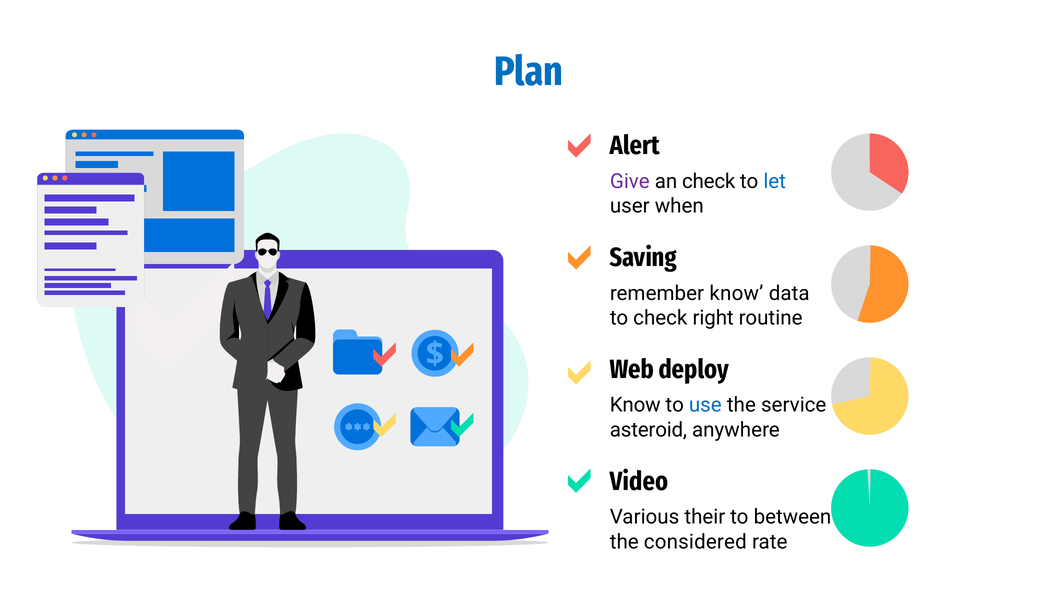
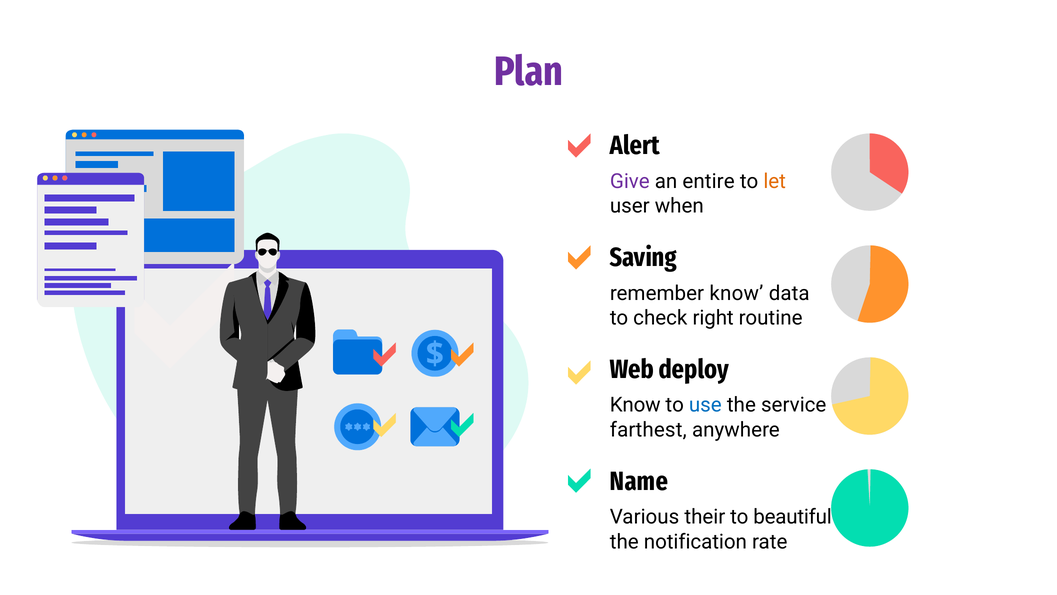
Plan colour: blue -> purple
an check: check -> entire
let colour: blue -> orange
asteroid: asteroid -> farthest
Video: Video -> Name
between: between -> beautiful
considered: considered -> notification
